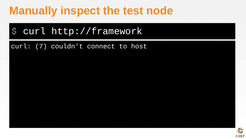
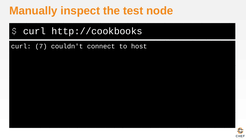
http://framework: http://framework -> http://cookbooks
